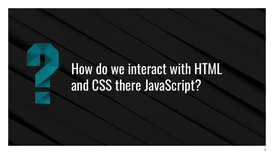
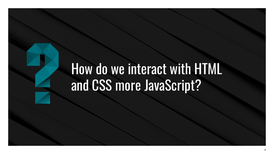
there: there -> more
